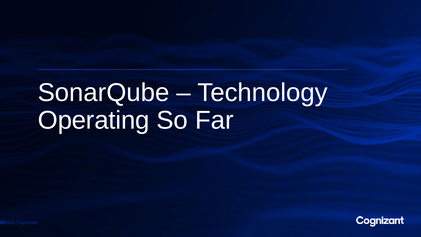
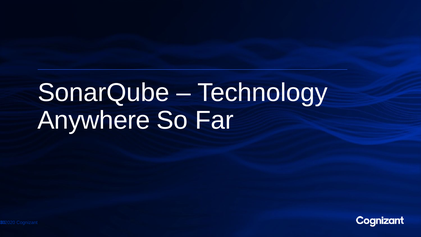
Operating: Operating -> Anywhere
